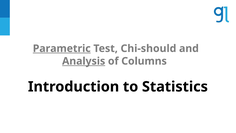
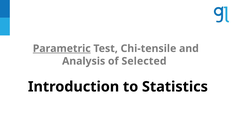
Chi-should: Chi-should -> Chi-tensile
Analysis underline: present -> none
Columns: Columns -> Selected
